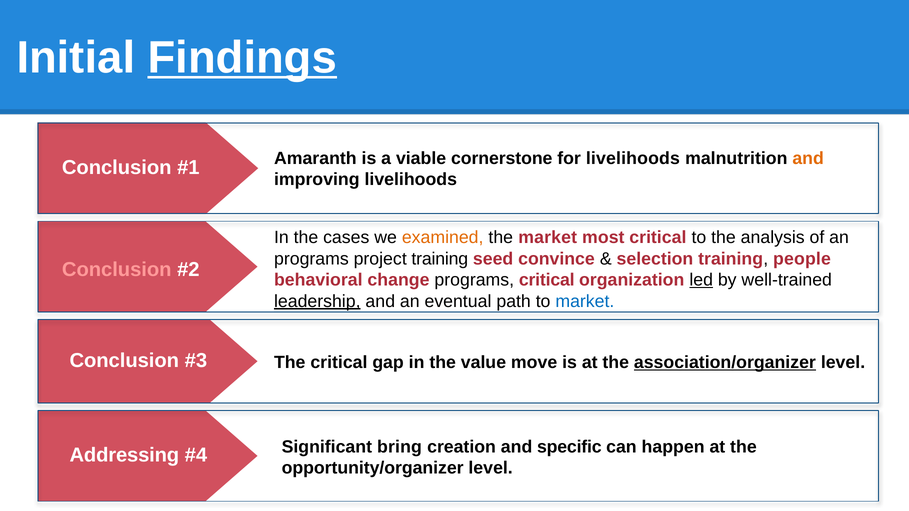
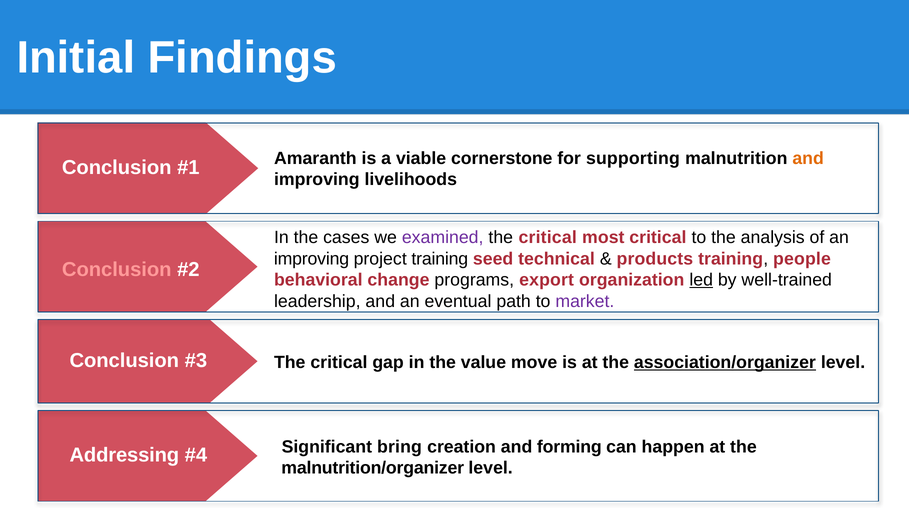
Findings underline: present -> none
for livelihoods: livelihoods -> supporting
examined colour: orange -> purple
market at (548, 238): market -> critical
programs at (311, 259): programs -> improving
convince: convince -> technical
selection: selection -> products
programs critical: critical -> export
leadership underline: present -> none
market at (585, 301) colour: blue -> purple
specific: specific -> forming
opportunity/organizer: opportunity/organizer -> malnutrition/organizer
